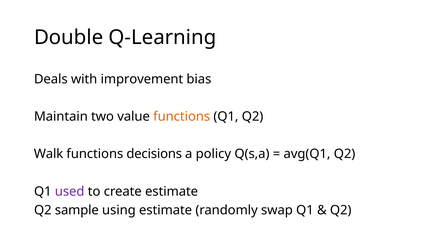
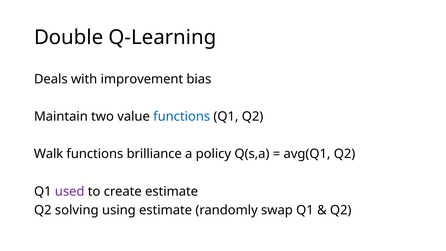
functions at (182, 116) colour: orange -> blue
decisions: decisions -> brilliance
sample: sample -> solving
